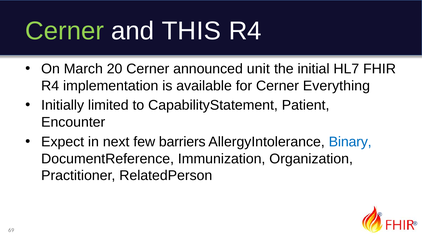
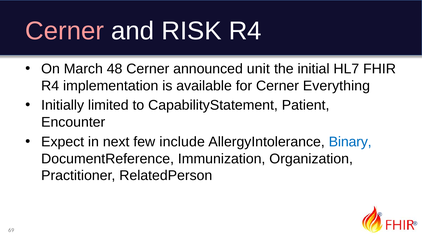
Cerner at (65, 31) colour: light green -> pink
THIS: THIS -> RISK
20: 20 -> 48
barriers: barriers -> include
